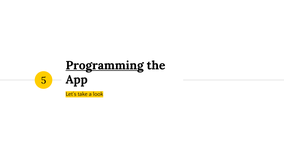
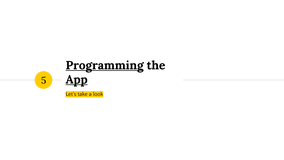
App underline: none -> present
